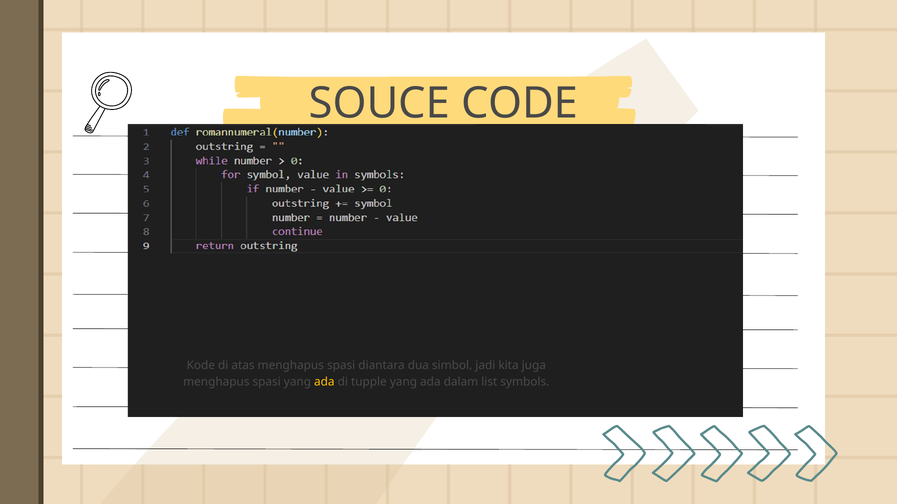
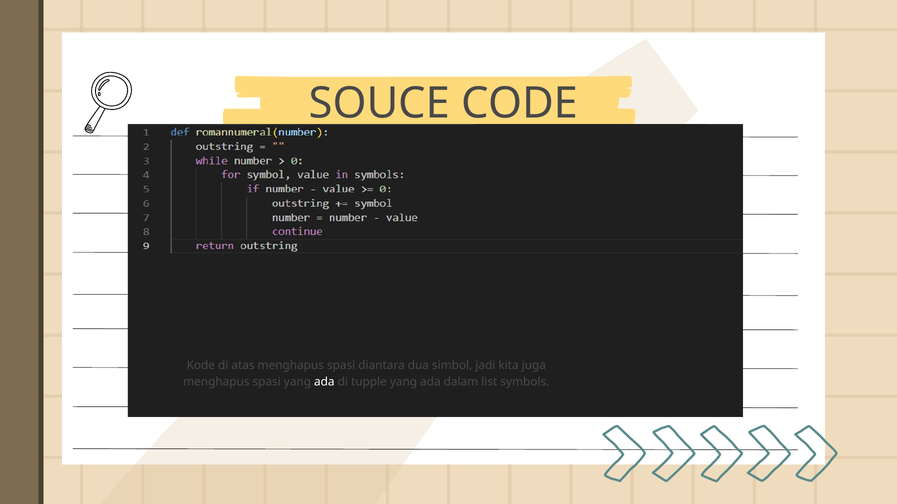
ada at (324, 382) colour: yellow -> white
